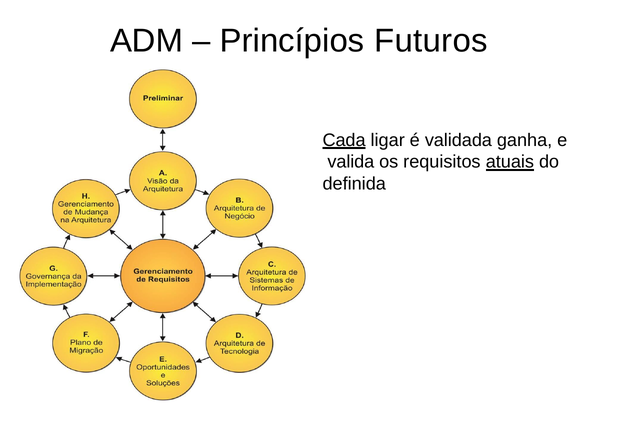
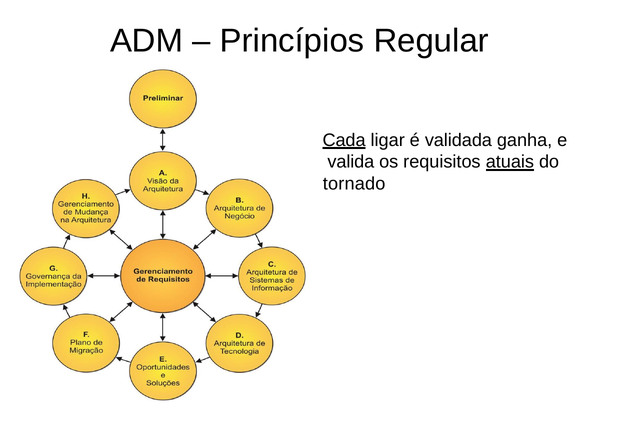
Futuros: Futuros -> Regular
definida: definida -> tornado
